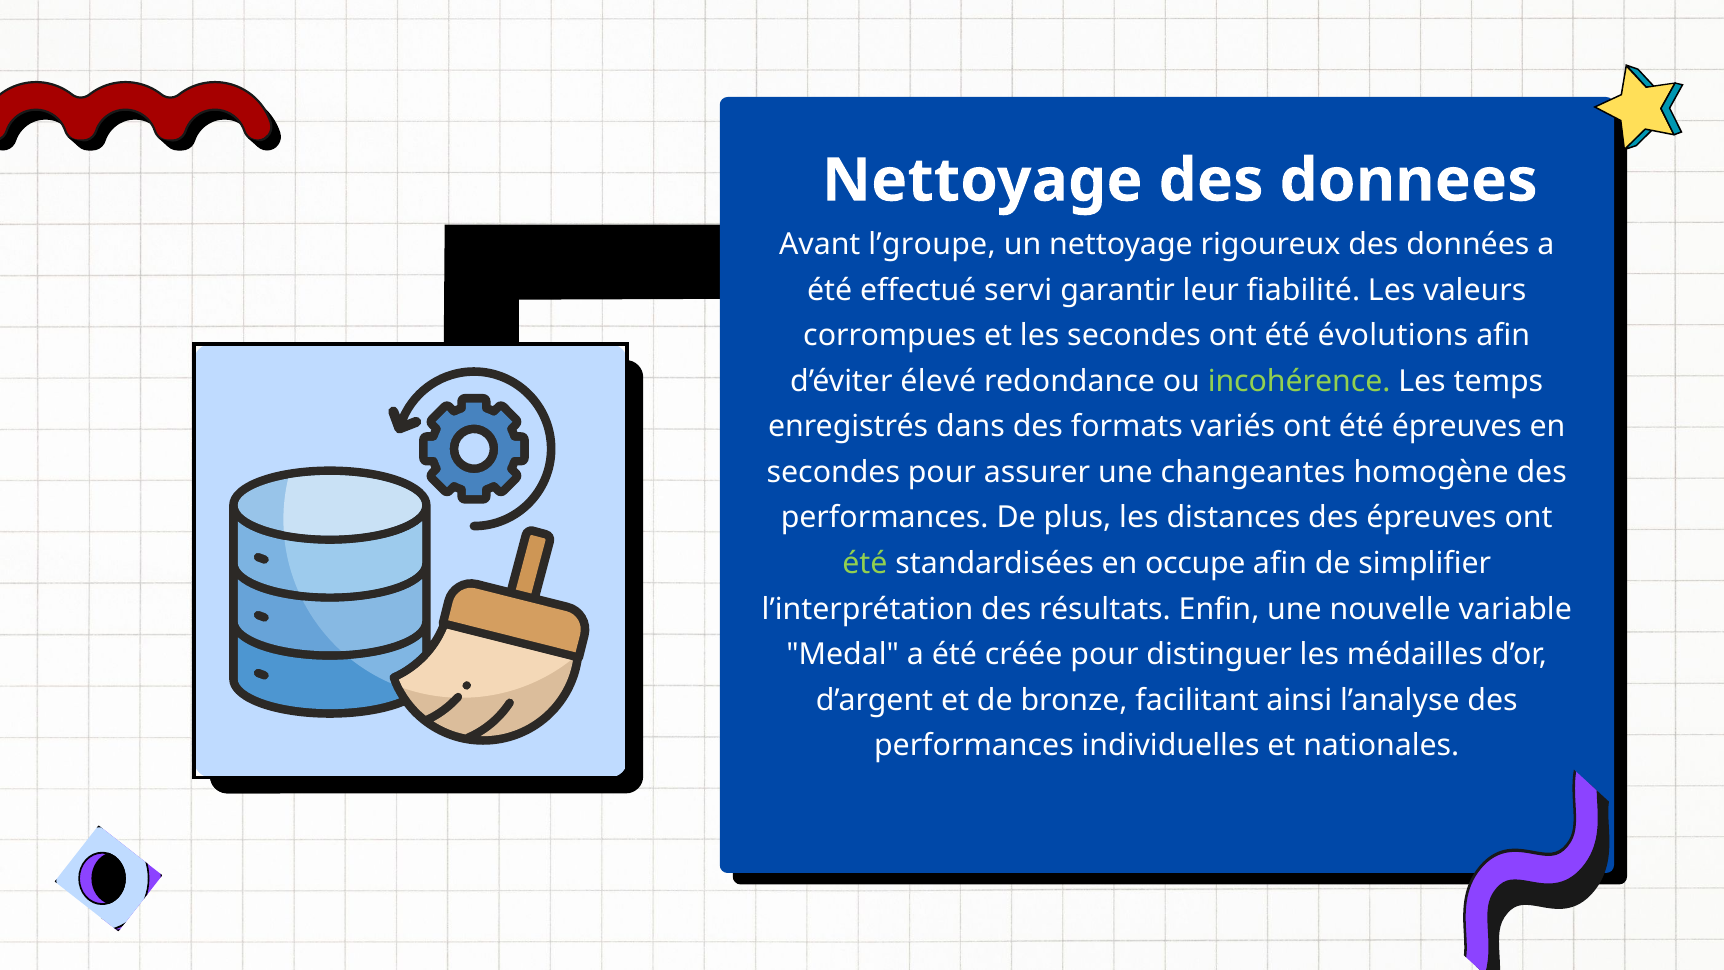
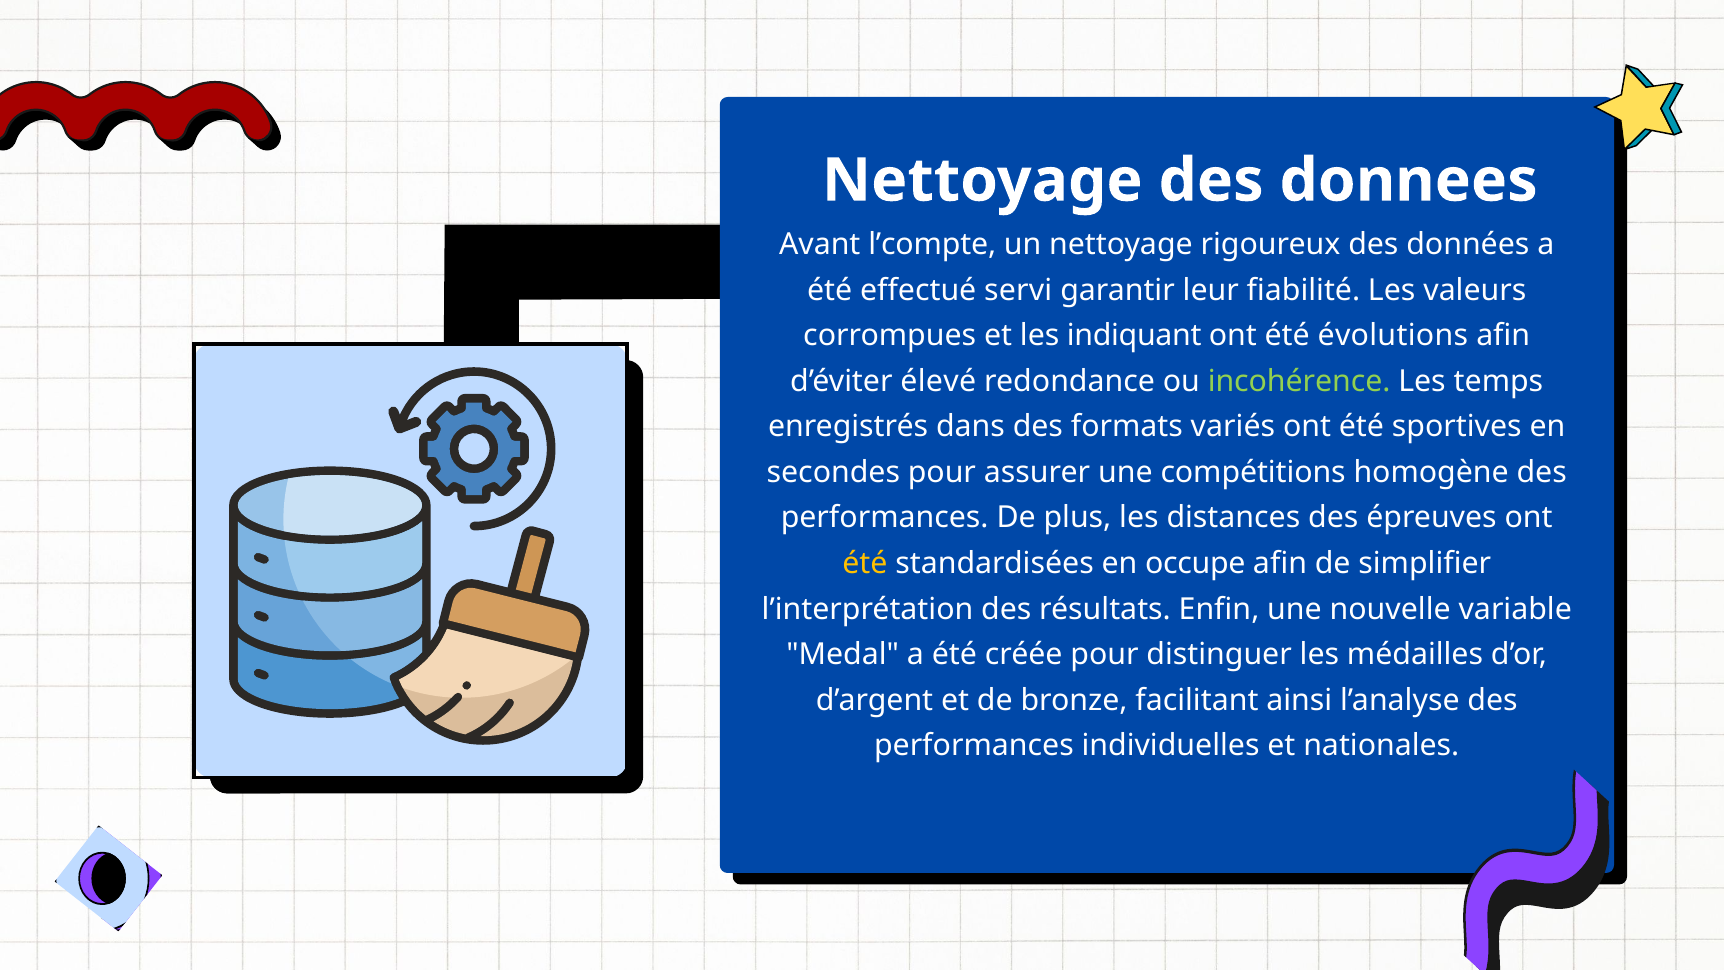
l’groupe: l’groupe -> l’compte
les secondes: secondes -> indiquant
été épreuves: épreuves -> sportives
changeantes: changeantes -> compétitions
été at (865, 563) colour: light green -> yellow
